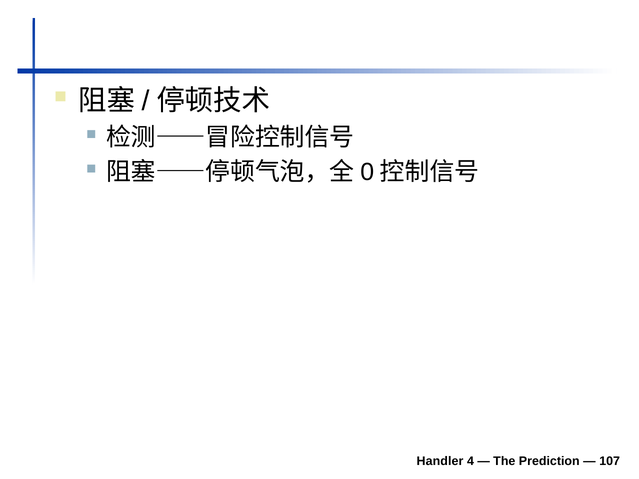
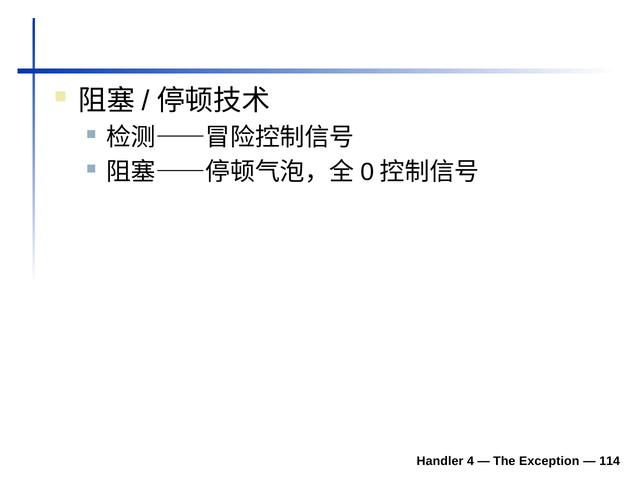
Prediction: Prediction -> Exception
107: 107 -> 114
